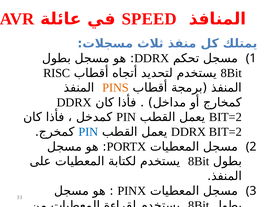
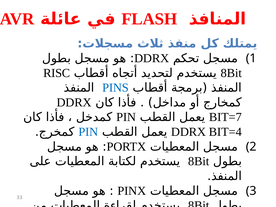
SPEED: SPEED -> FLASH
PINS colour: orange -> blue
BIT=2 at (225, 117): BIT=2 -> BIT=7
BIT=2 at (225, 132): BIT=2 -> BIT=4
